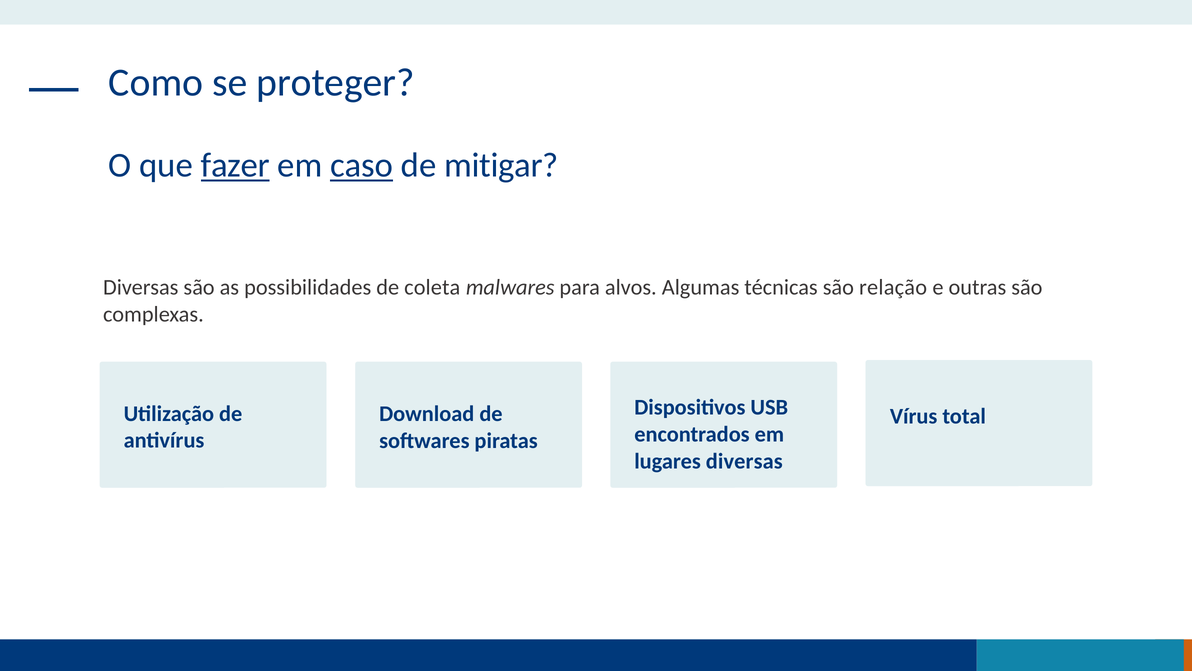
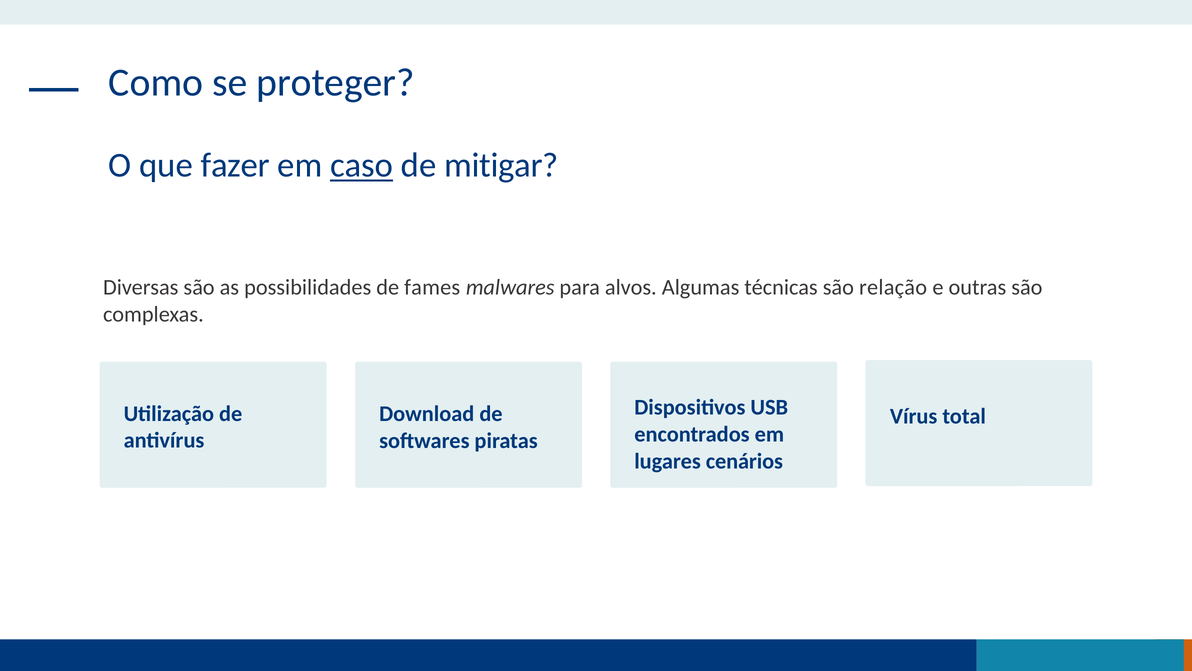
fazer underline: present -> none
coleta: coleta -> fames
lugares diversas: diversas -> cenários
